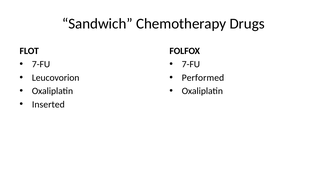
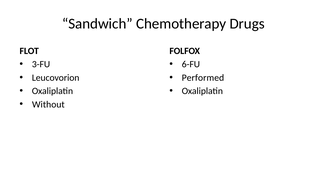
7-FU at (41, 64): 7-FU -> 3-FU
7-FU at (191, 64): 7-FU -> 6-FU
Inserted: Inserted -> Without
